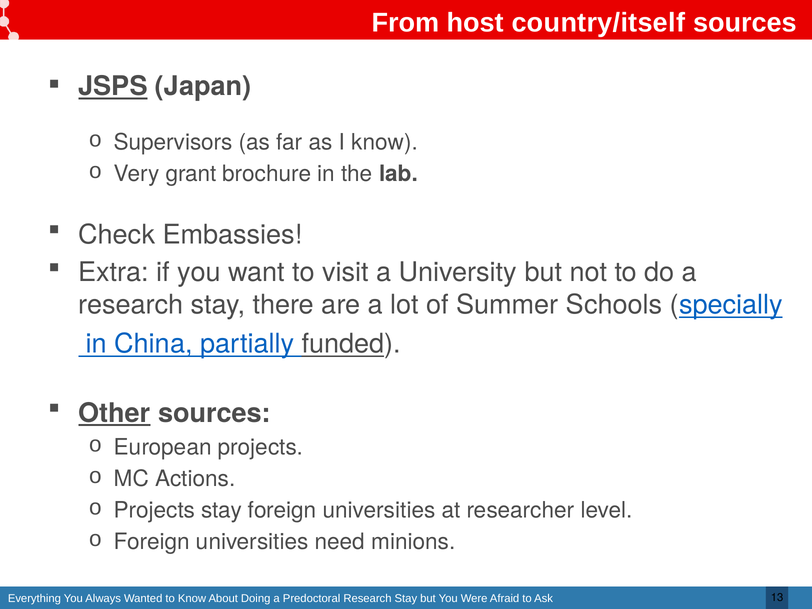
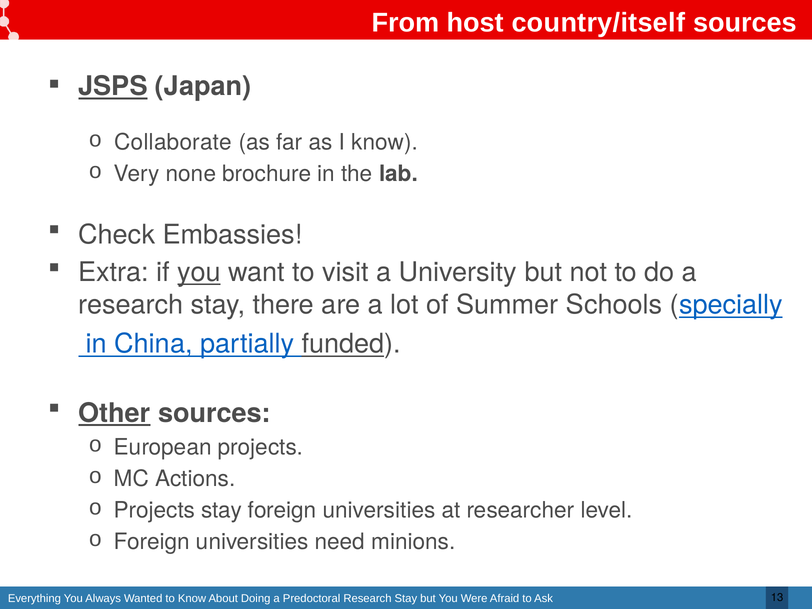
Supervisors: Supervisors -> Collaborate
grant: grant -> none
you at (199, 272) underline: none -> present
